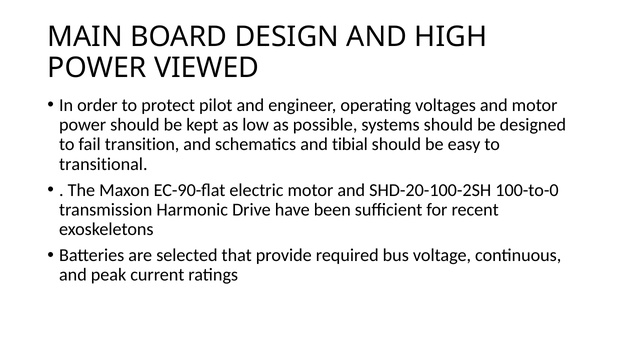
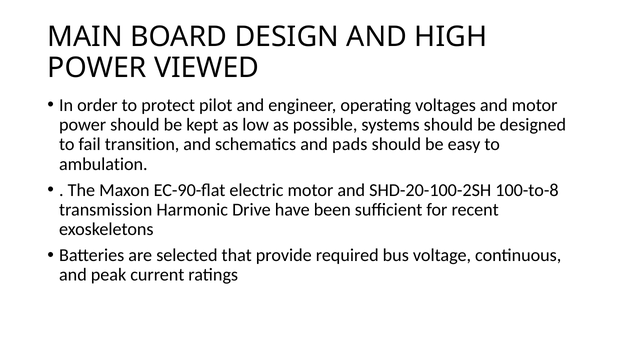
tibial: tibial -> pads
transitional: transitional -> ambulation
100-to-0: 100-to-0 -> 100-to-8
